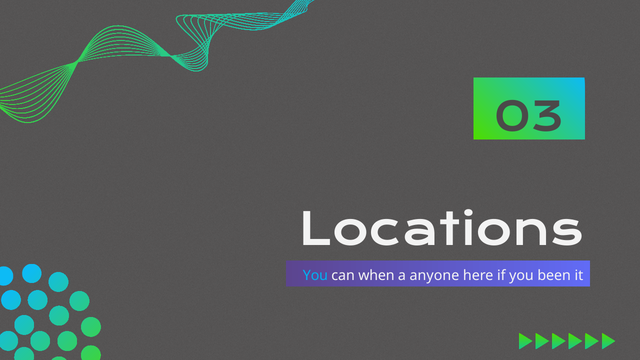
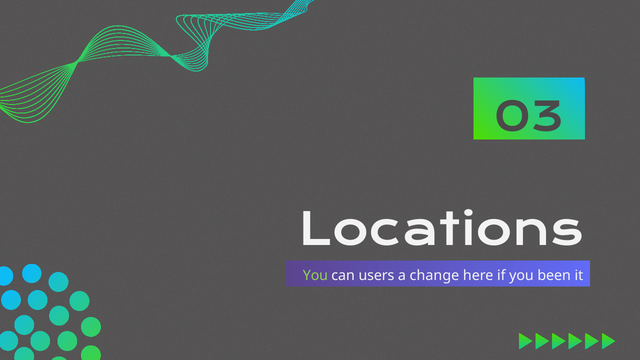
You at (315, 276) colour: light blue -> light green
when: when -> users
anyone: anyone -> change
